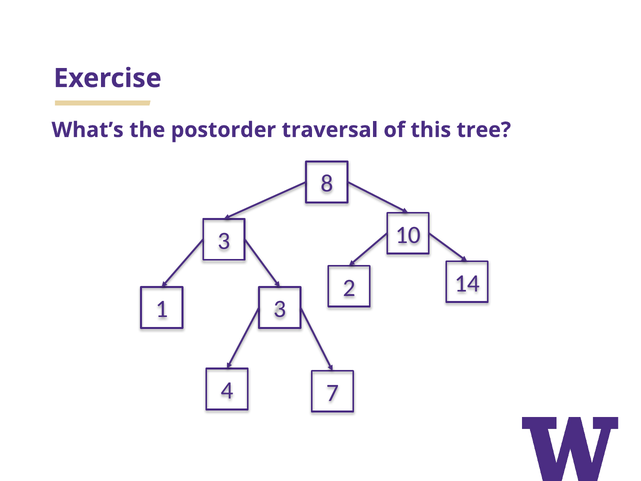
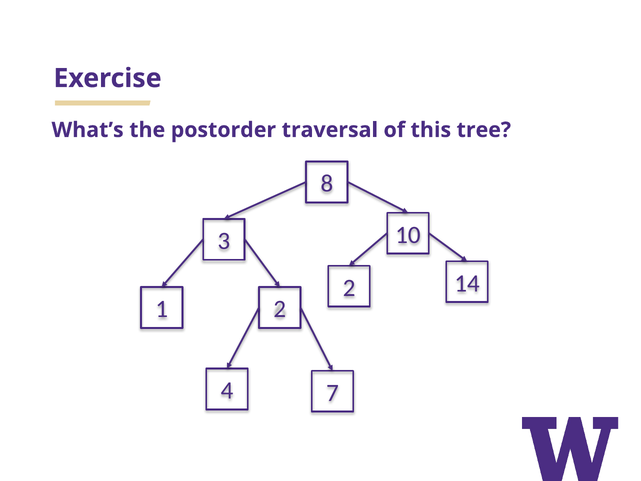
1 3: 3 -> 2
